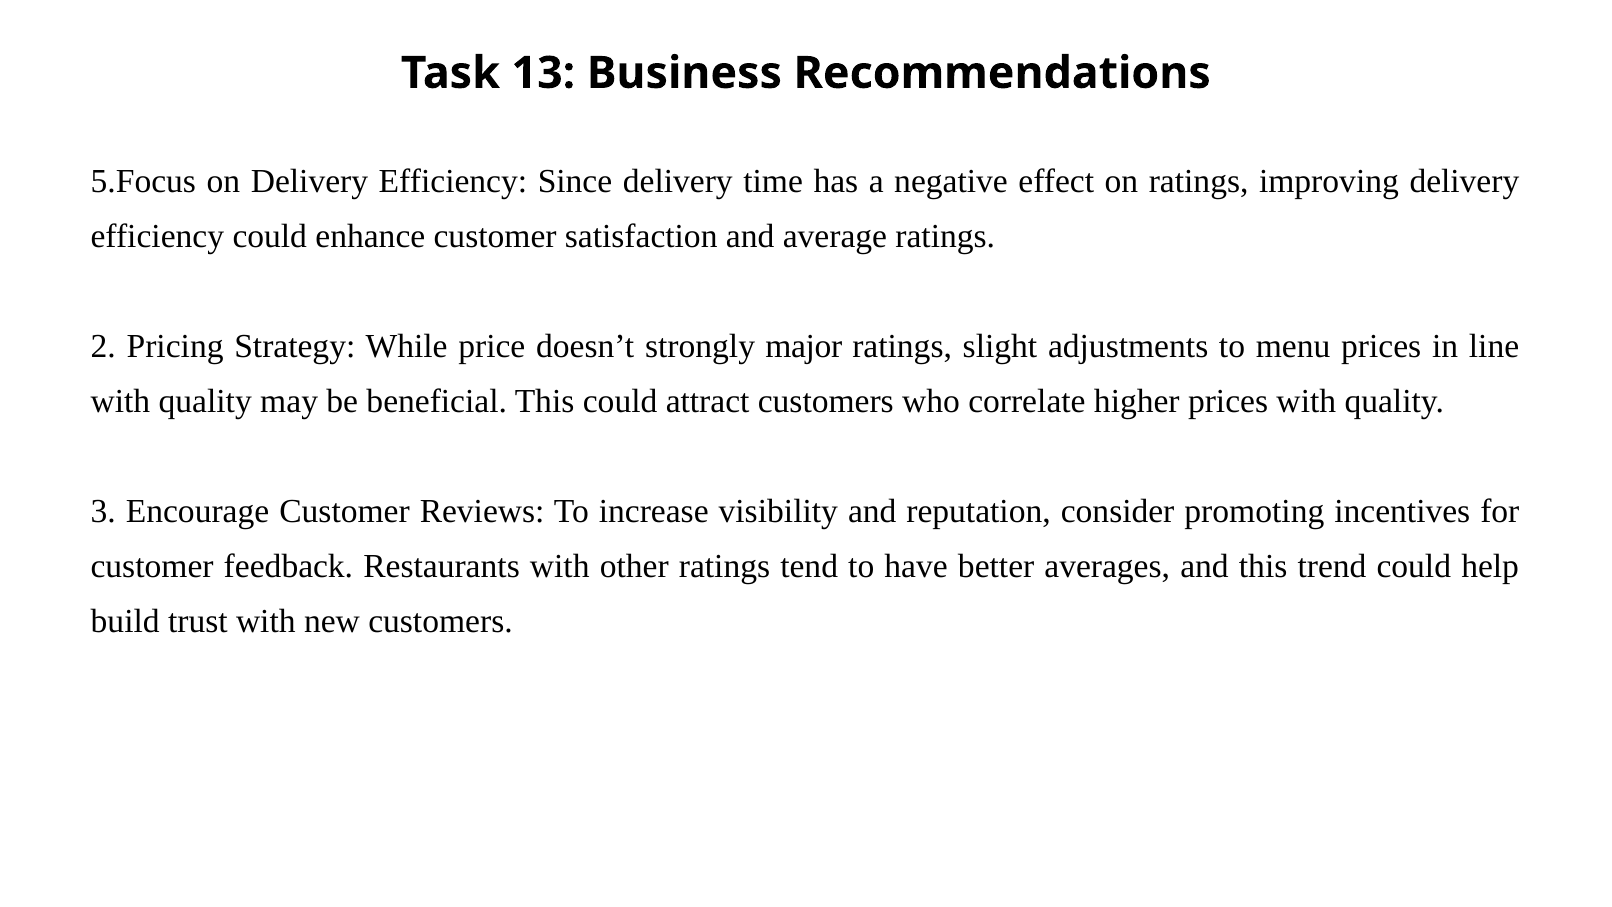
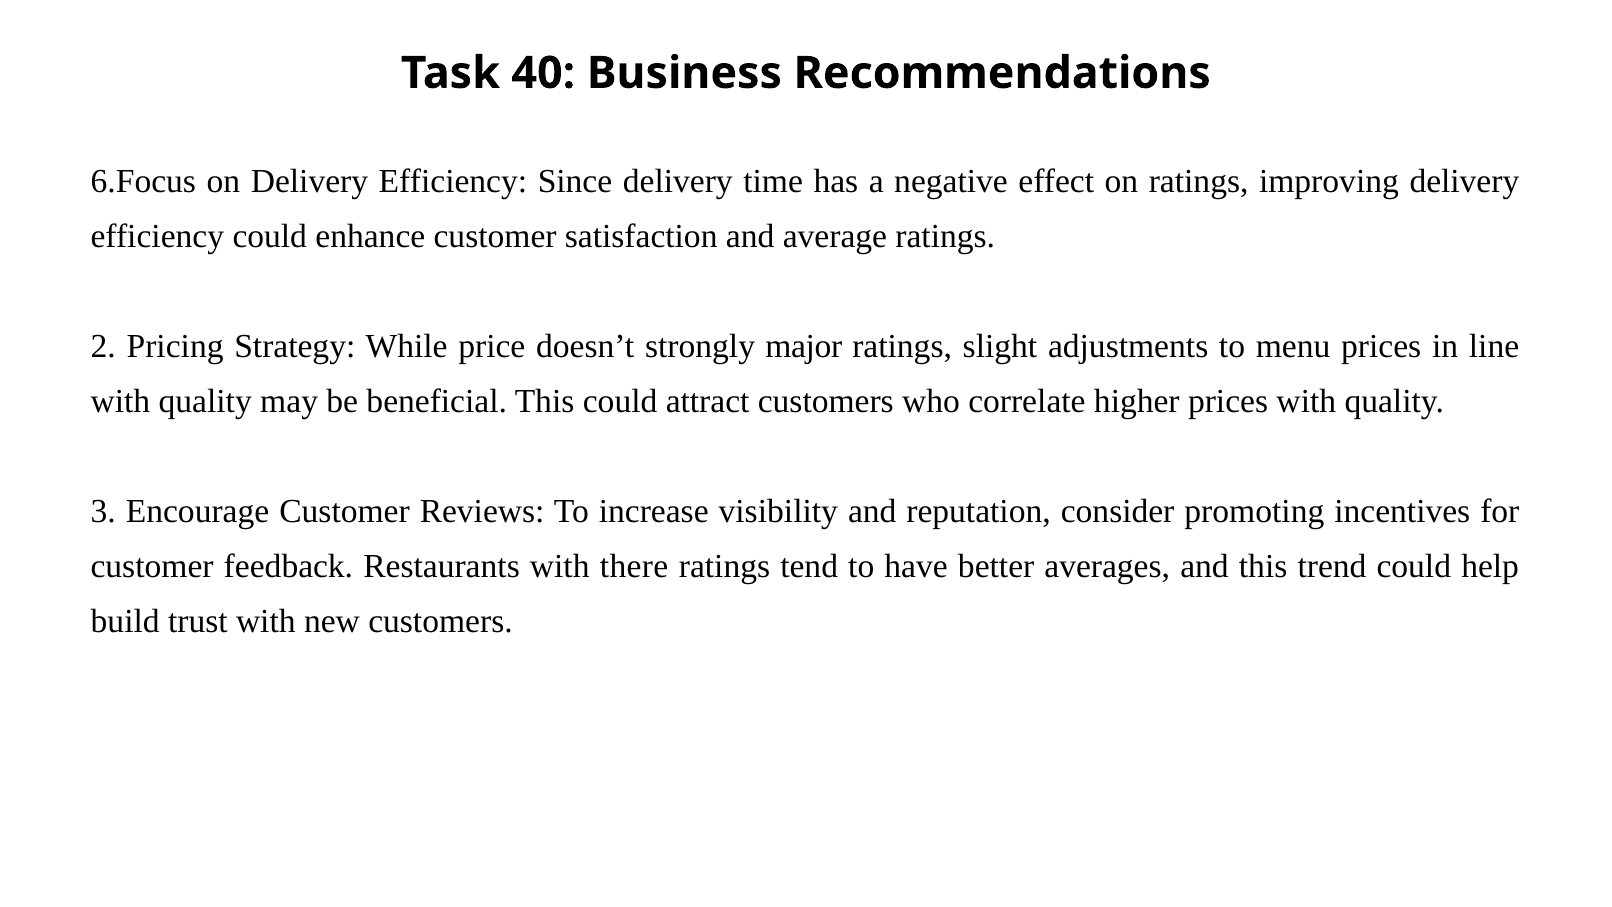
13: 13 -> 40
5.Focus: 5.Focus -> 6.Focus
other: other -> there
